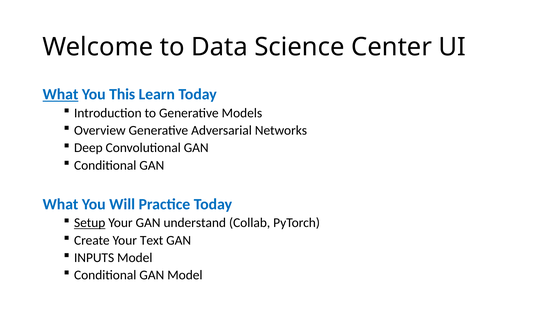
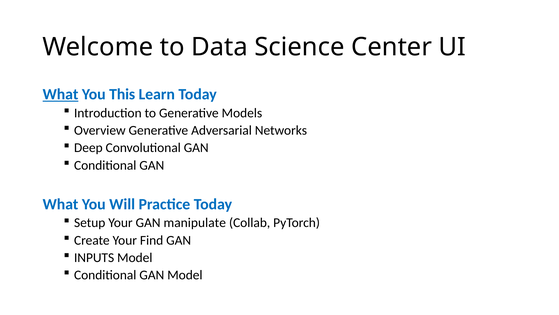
Setup underline: present -> none
understand: understand -> manipulate
Text: Text -> Find
